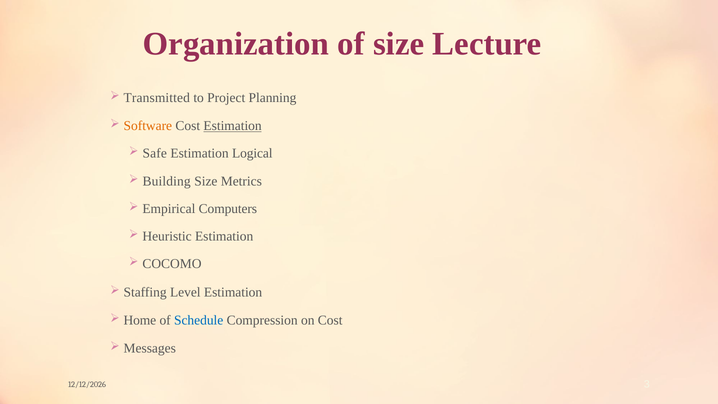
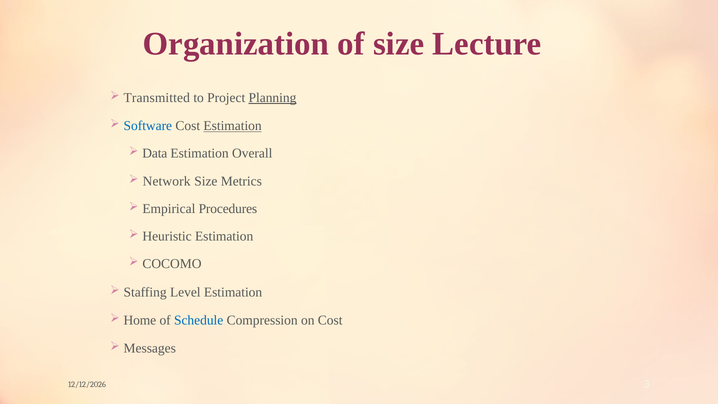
Planning underline: none -> present
Software colour: orange -> blue
Safe: Safe -> Data
Logical: Logical -> Overall
Building: Building -> Network
Computers: Computers -> Procedures
